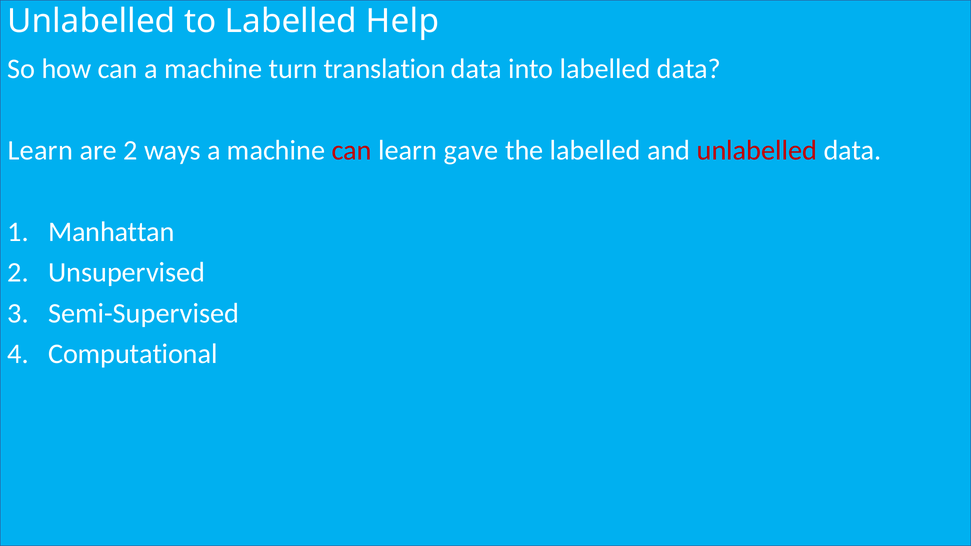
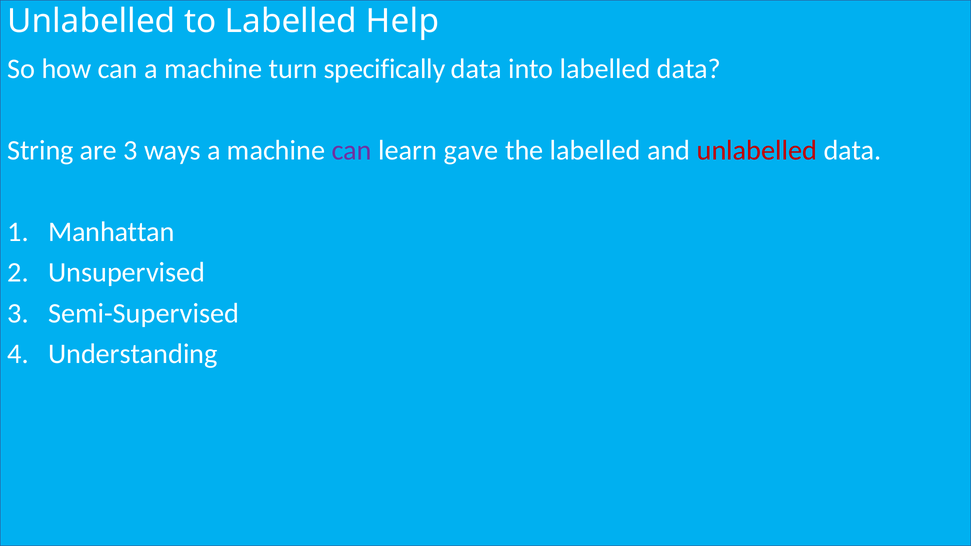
translation: translation -> specifically
Learn at (40, 151): Learn -> String
are 2: 2 -> 3
can at (352, 151) colour: red -> purple
Computational: Computational -> Understanding
